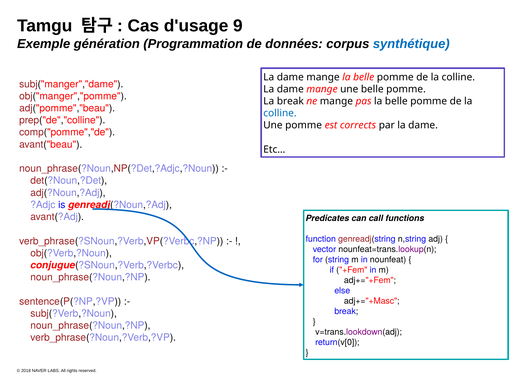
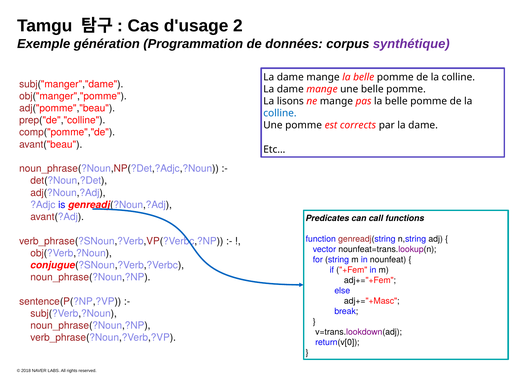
9: 9 -> 2
synthétique colour: blue -> purple
La break: break -> lisons
